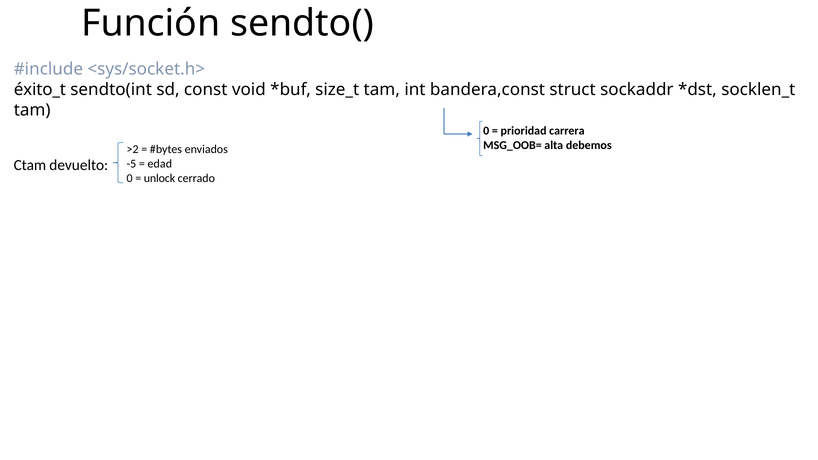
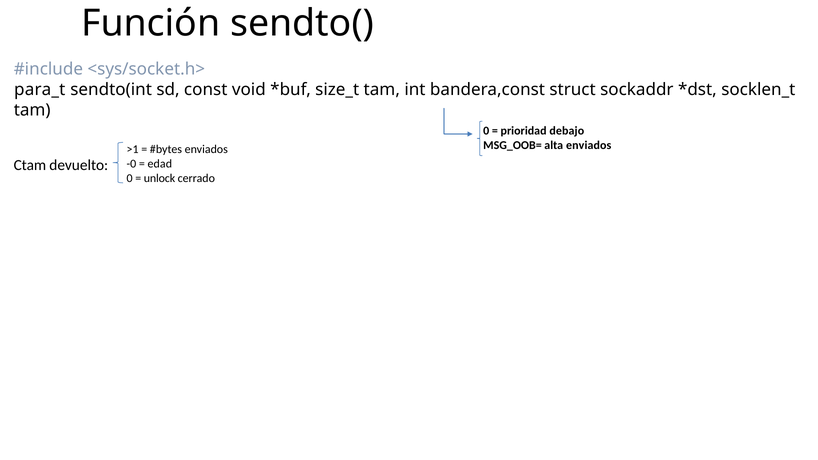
éxito_t: éxito_t -> para_t
carrera: carrera -> debajo
alta debemos: debemos -> enviados
>2: >2 -> >1
-5: -5 -> -0
